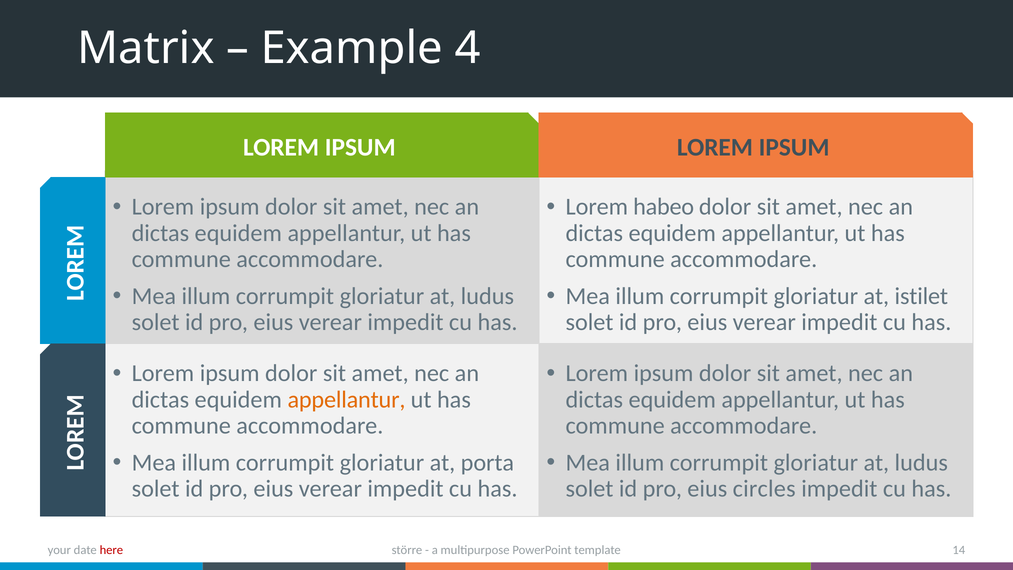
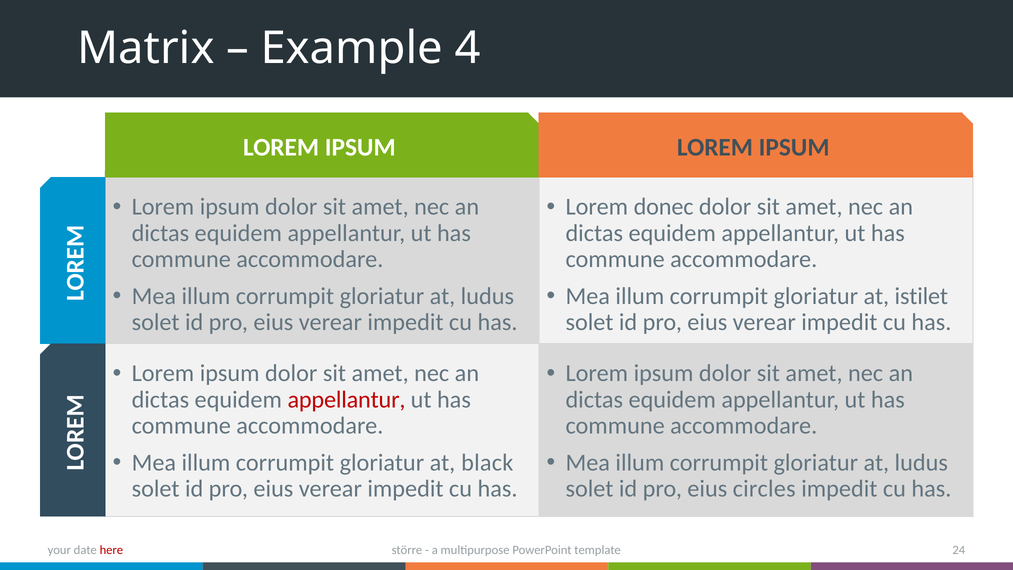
habeo: habeo -> donec
appellantur at (346, 399) colour: orange -> red
porta: porta -> black
14: 14 -> 24
